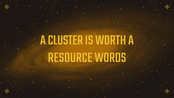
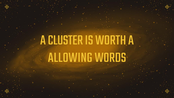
RESOURCE: RESOURCE -> ALLOWING
